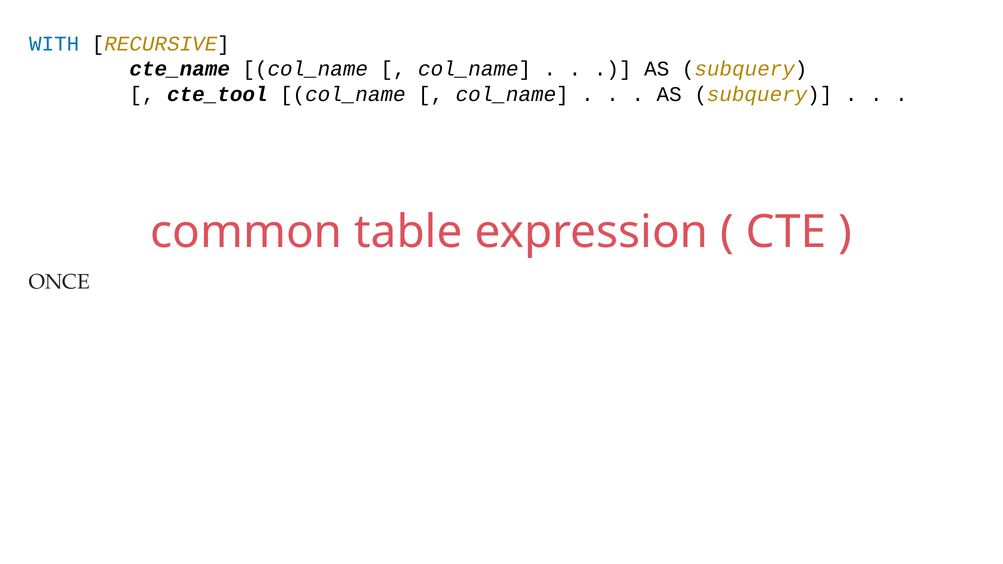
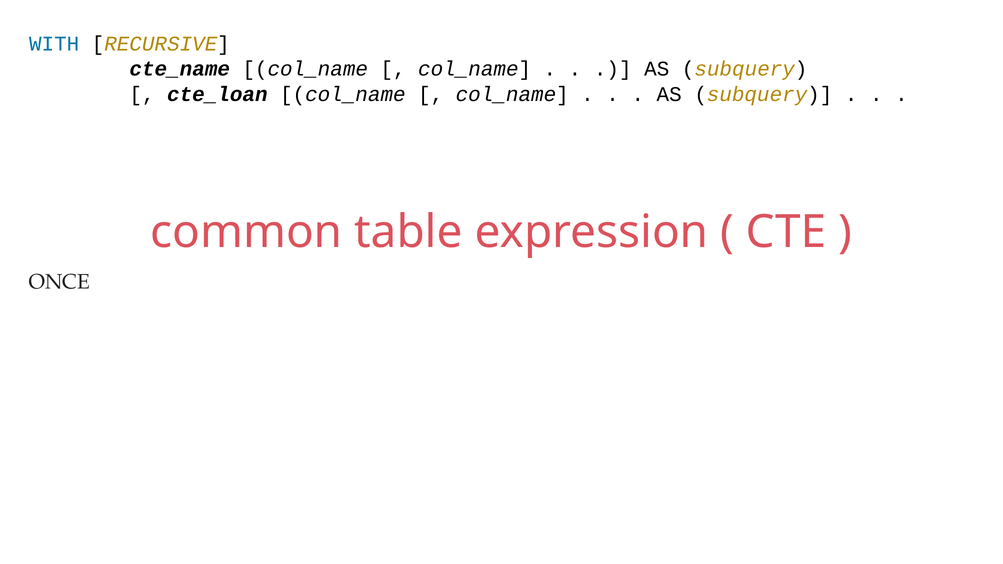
cte_tool: cte_tool -> cte_loan
